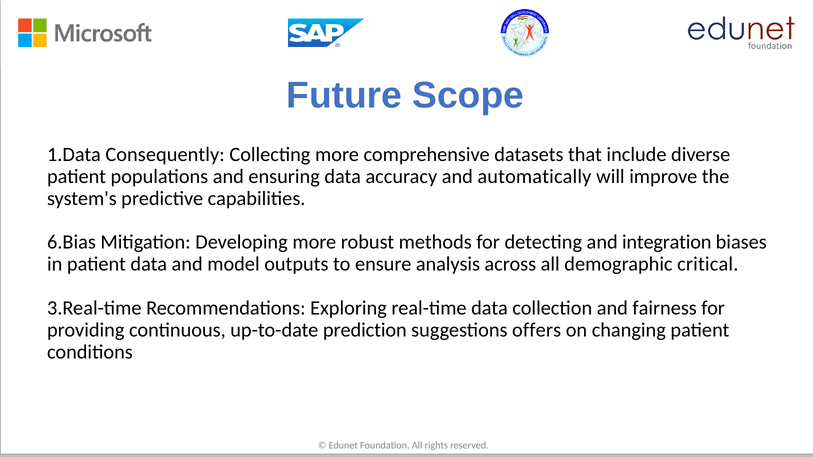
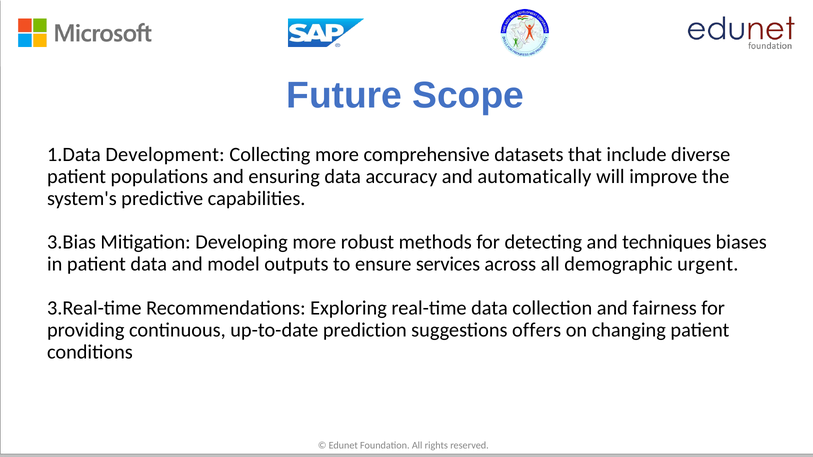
Consequently: Consequently -> Development
6.Bias: 6.Bias -> 3.Bias
integration: integration -> techniques
analysis: analysis -> services
critical: critical -> urgent
